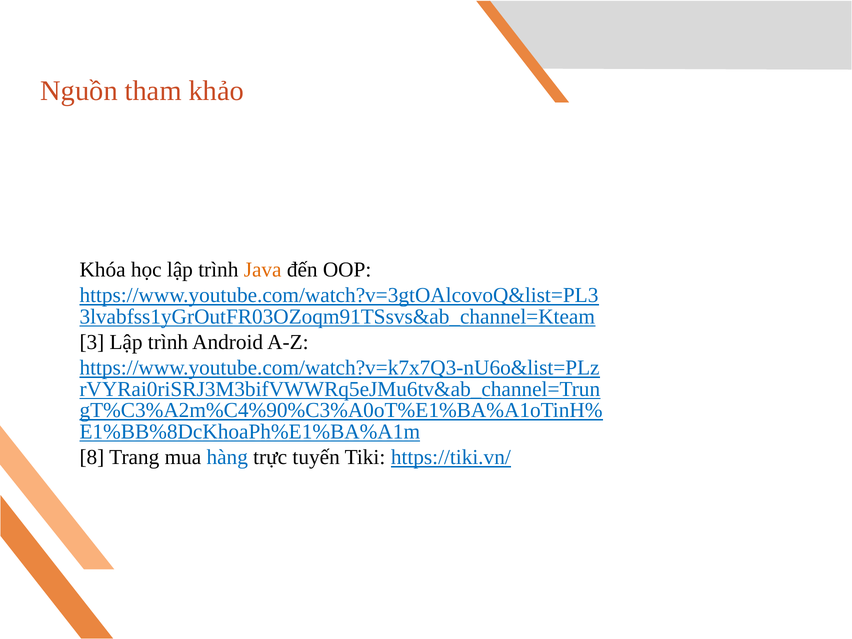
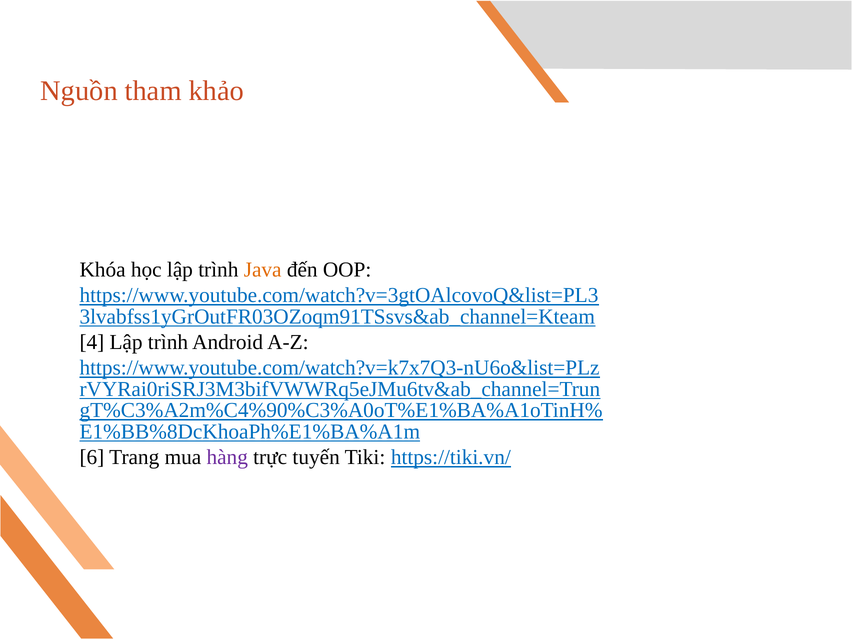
3: 3 -> 4
8: 8 -> 6
hàng colour: blue -> purple
